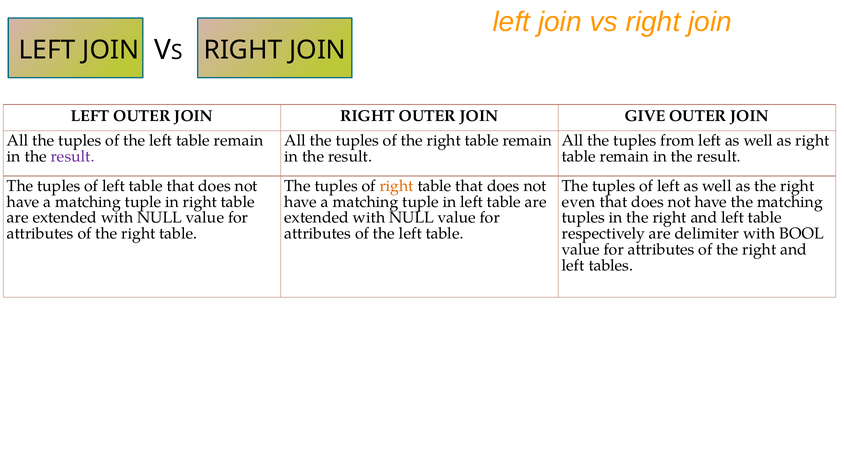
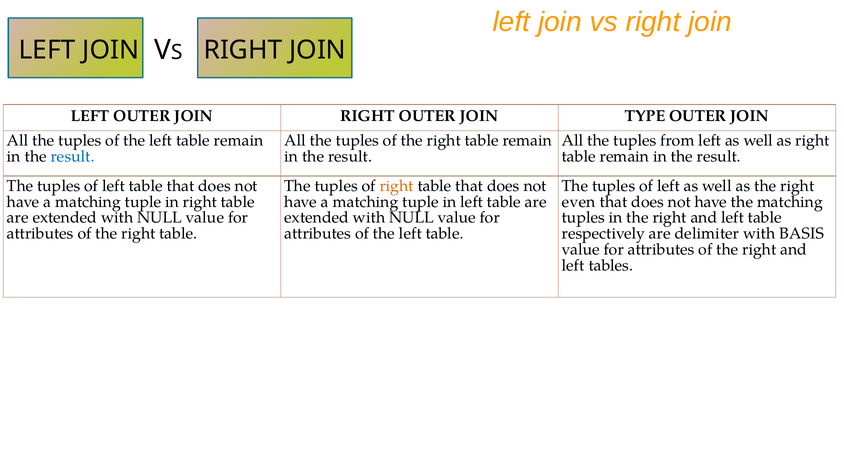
GIVE: GIVE -> TYPE
result at (73, 157) colour: purple -> blue
BOOL: BOOL -> BASIS
